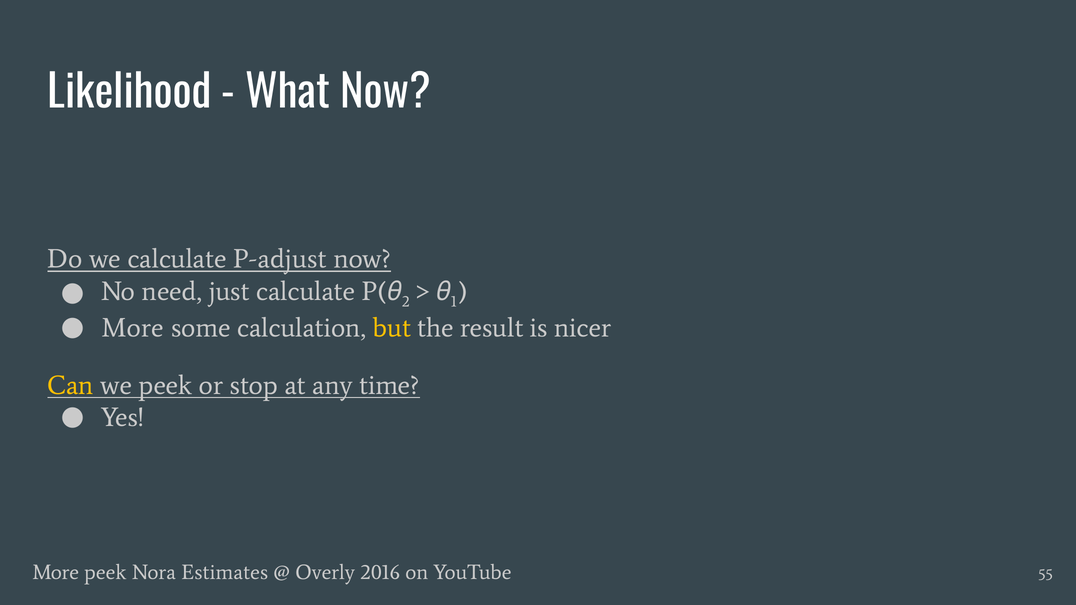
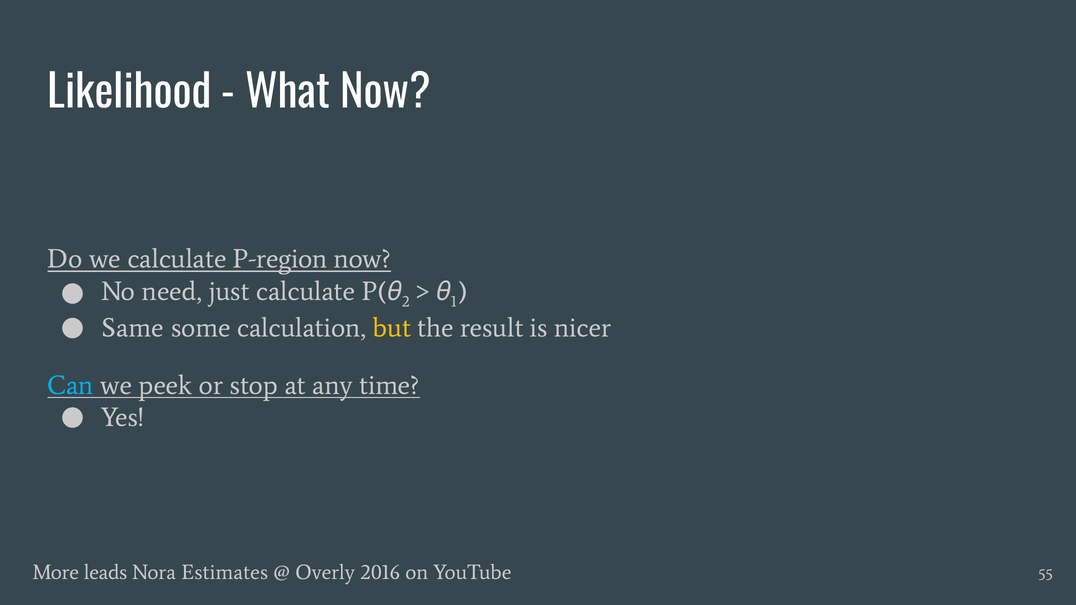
P-adjust: P-adjust -> P-region
More at (133, 328): More -> Same
Can colour: yellow -> light blue
More peek: peek -> leads
